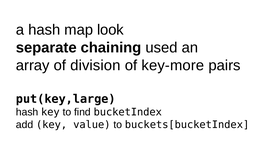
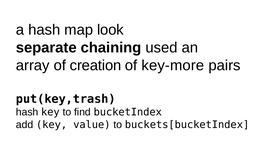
division: division -> creation
put(key,large: put(key,large -> put(key,trash
